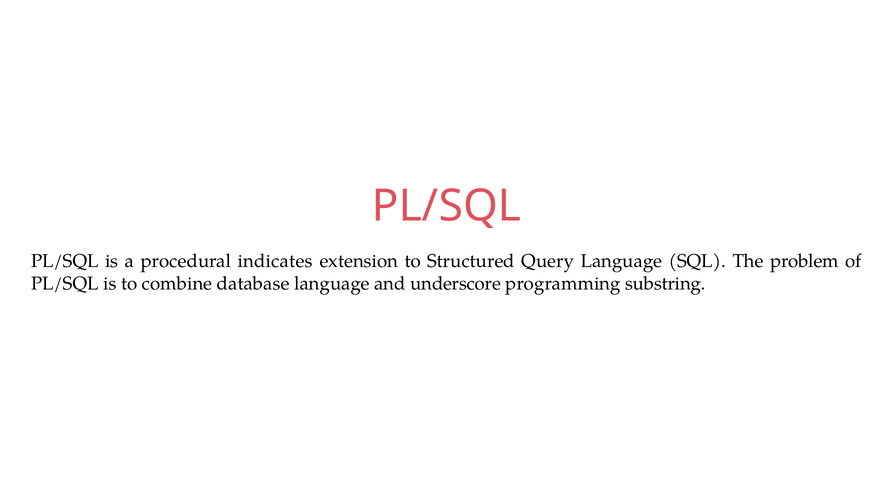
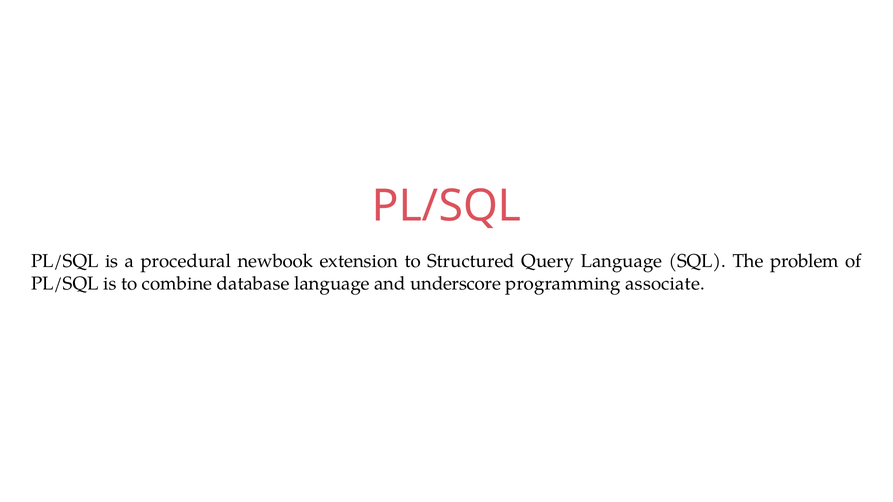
indicates: indicates -> newbook
substring: substring -> associate
